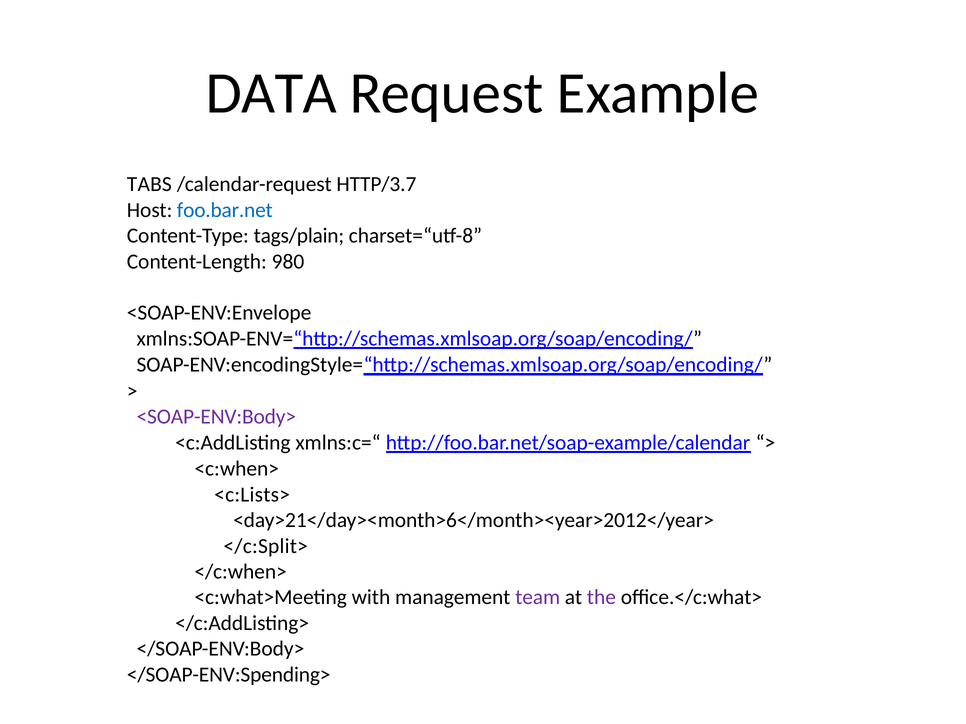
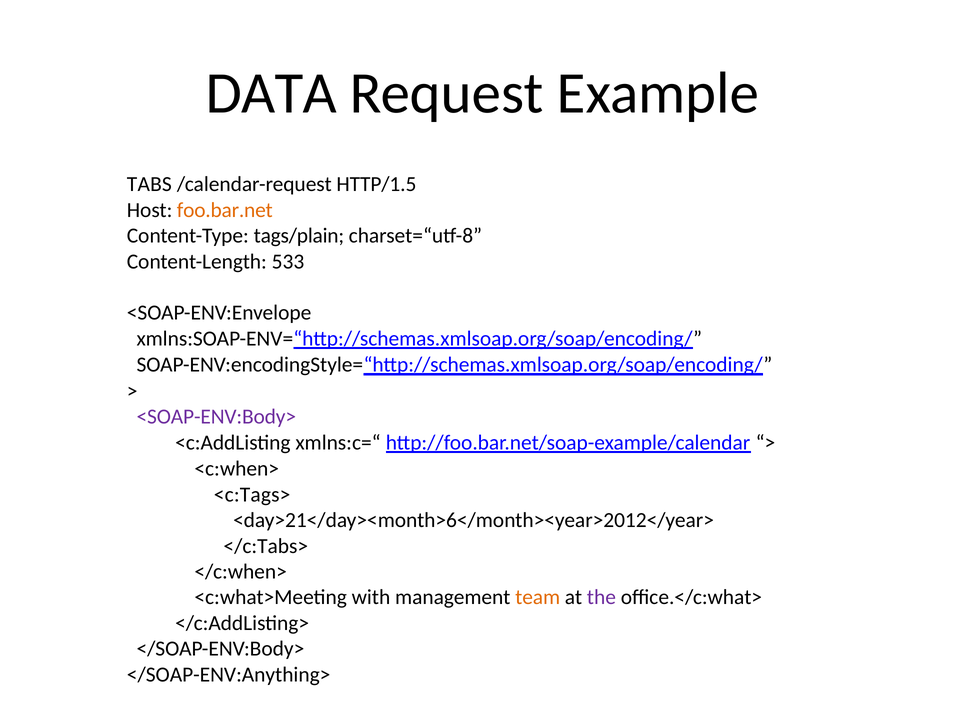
HTTP/3.7: HTTP/3.7 -> HTTP/1.5
foo.bar.net colour: blue -> orange
980: 980 -> 533
<c:Lists>: <c:Lists> -> <c:Tags>
</c:Split>: </c:Split> -> </c:Tabs>
team colour: purple -> orange
</SOAP-ENV:Spending>: </SOAP-ENV:Spending> -> </SOAP-ENV:Anything>
